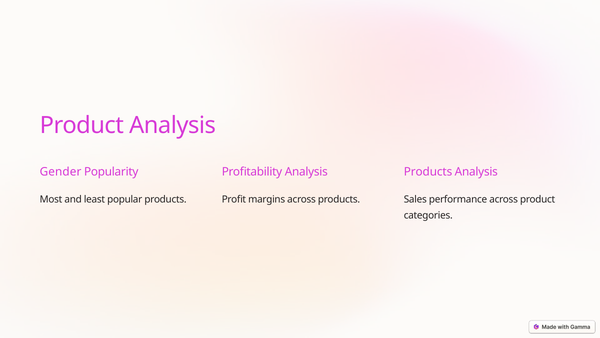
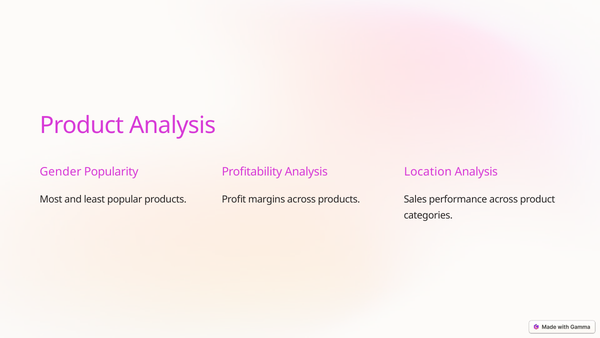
Products at (428, 172): Products -> Location
